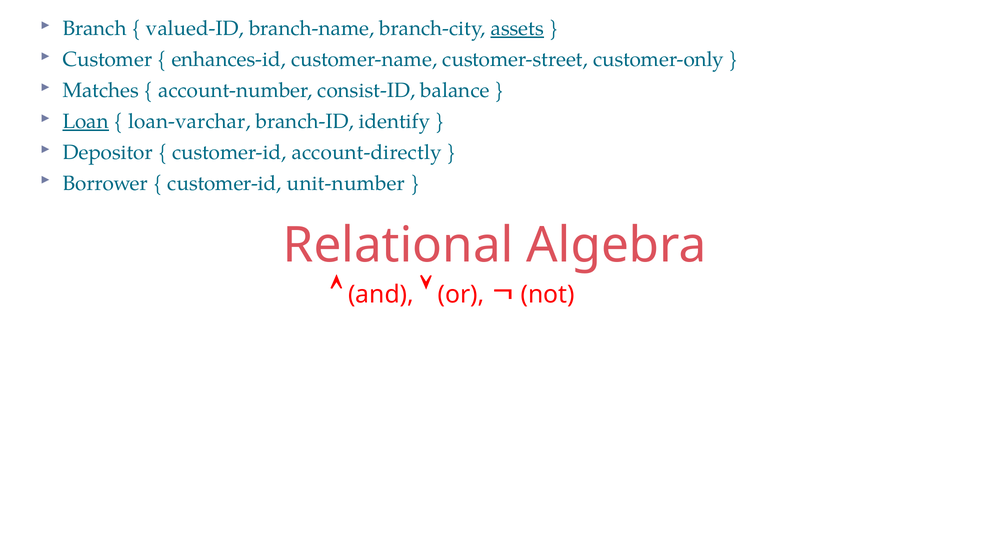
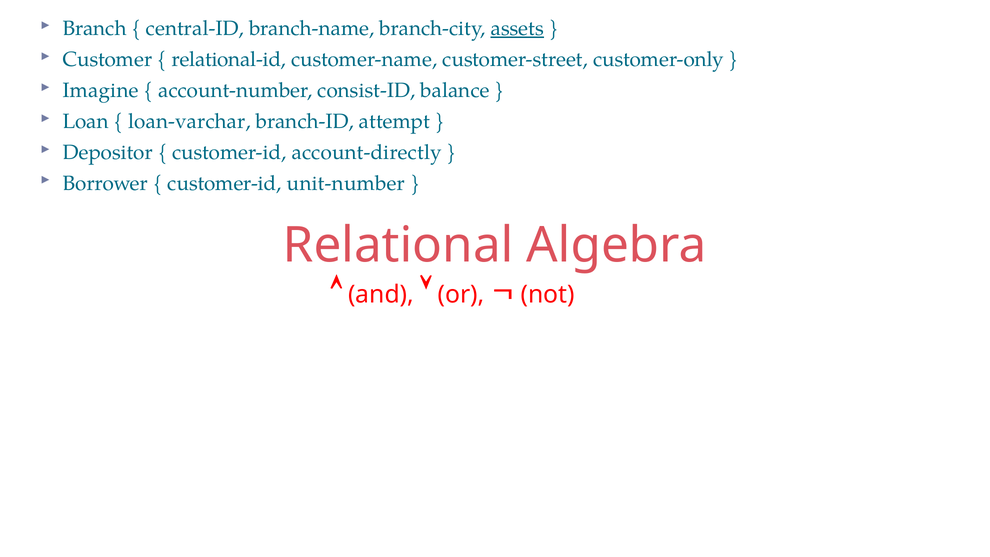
valued-ID: valued-ID -> central-ID
enhances-id: enhances-id -> relational-id
Matches: Matches -> Imagine
Loan underline: present -> none
identify: identify -> attempt
